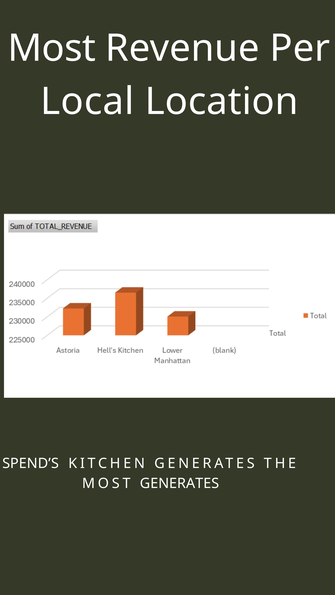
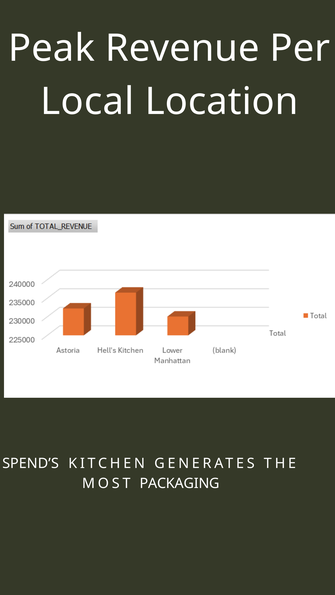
Most at (52, 48): Most -> Peak
MOST GENERATES: GENERATES -> PACKAGING
